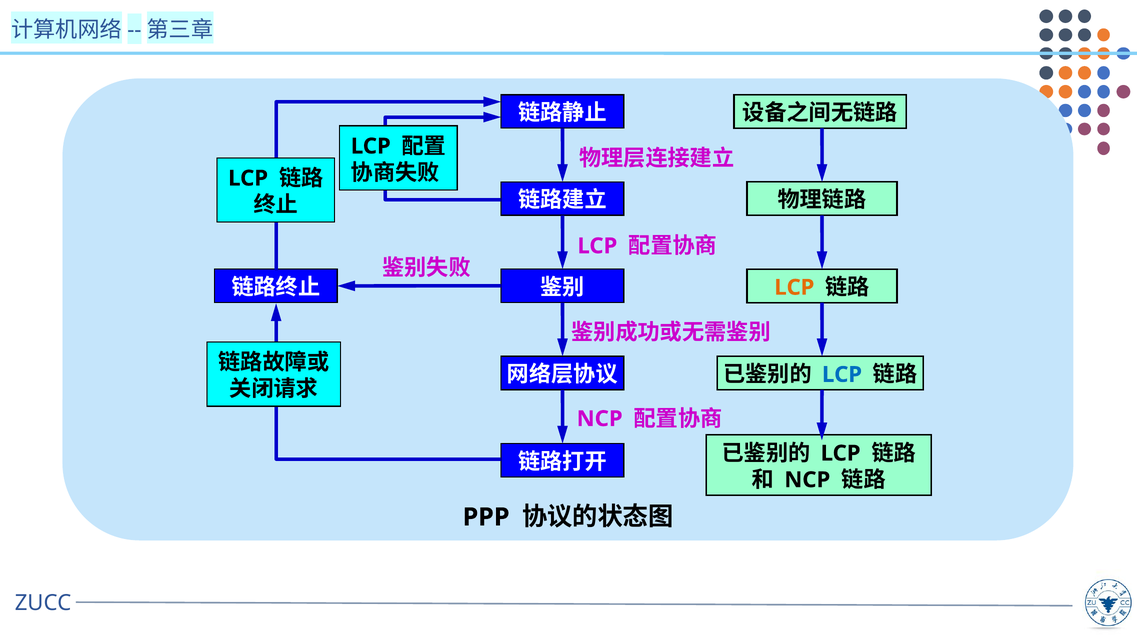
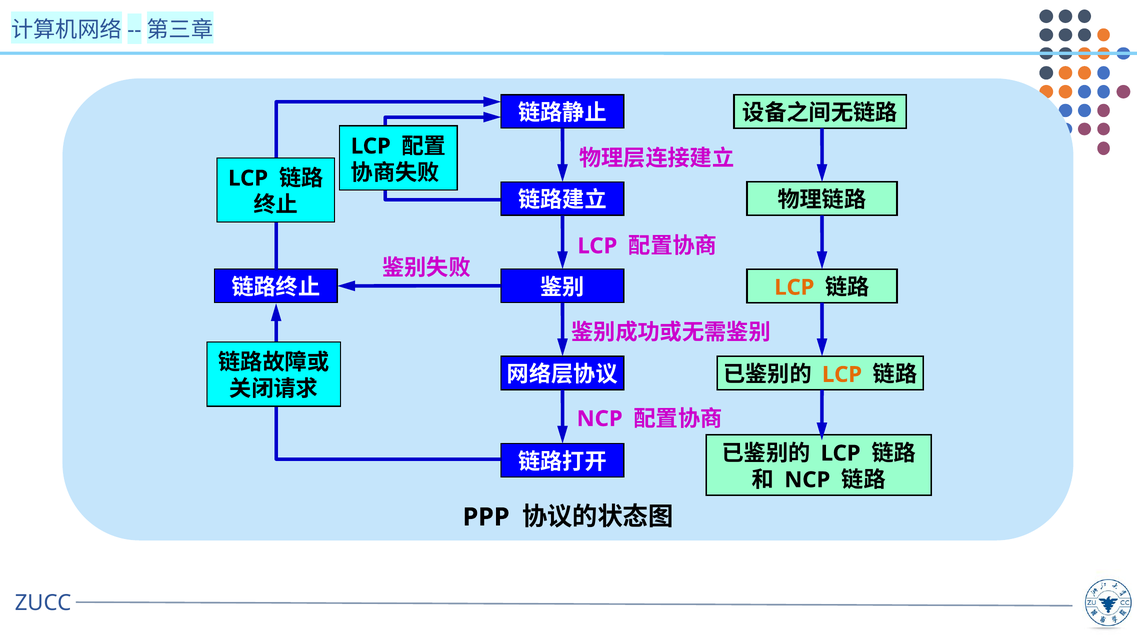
LCP at (842, 374) colour: blue -> orange
